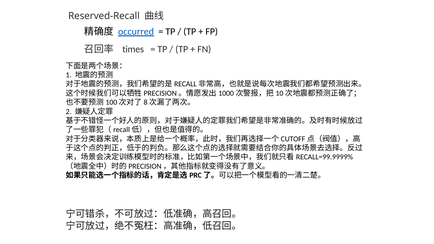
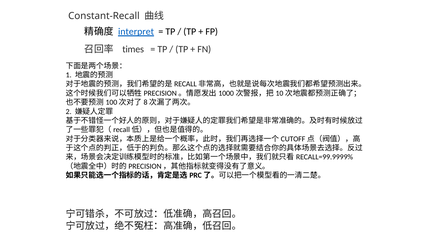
Reserved-Recall: Reserved-Recall -> Constant-Recall
occurred: occurred -> interpret
